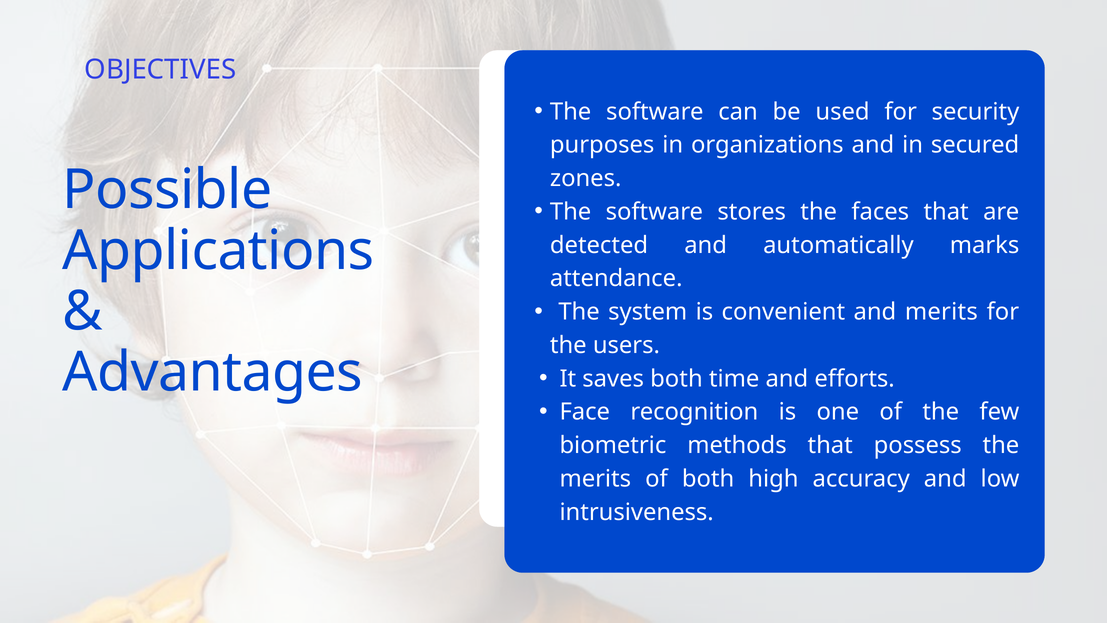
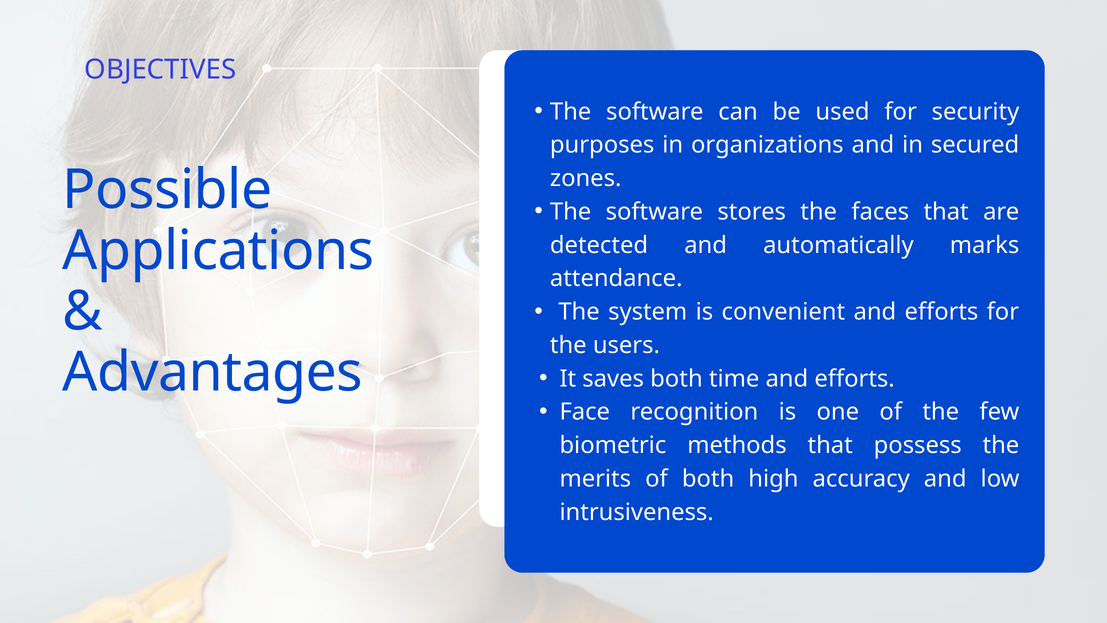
convenient and merits: merits -> efforts
